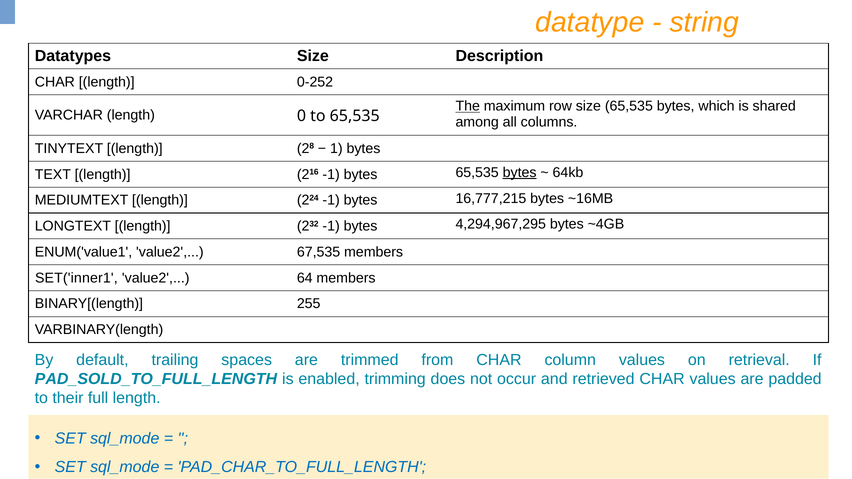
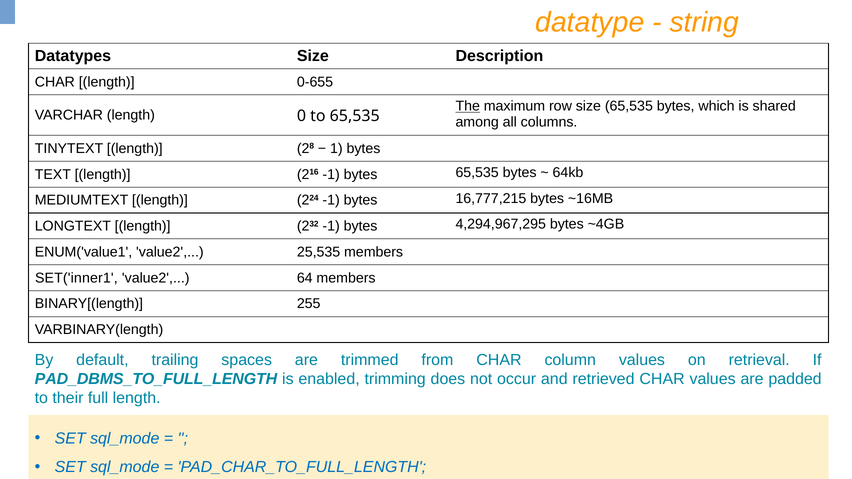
0-252: 0-252 -> 0-655
bytes at (520, 173) underline: present -> none
67,535: 67,535 -> 25,535
PAD_SOLD_TO_FULL_LENGTH: PAD_SOLD_TO_FULL_LENGTH -> PAD_DBMS_TO_FULL_LENGTH
